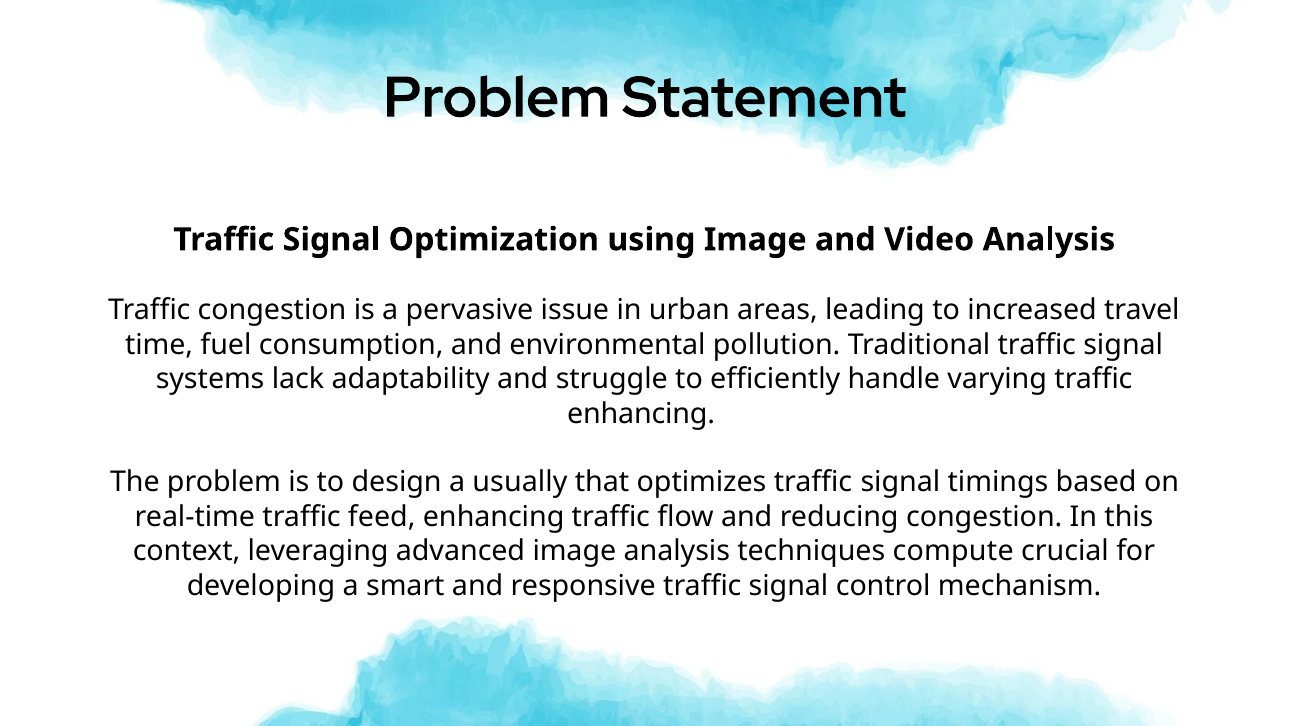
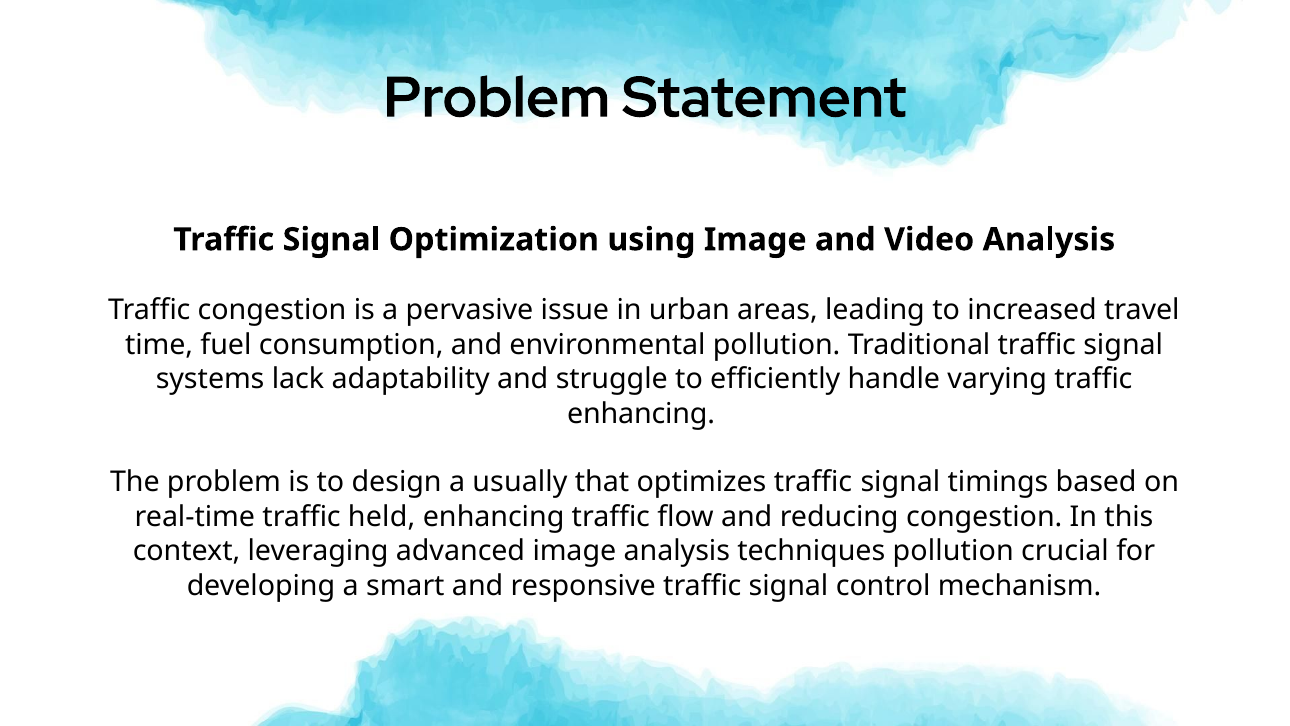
feed: feed -> held
techniques compute: compute -> pollution
